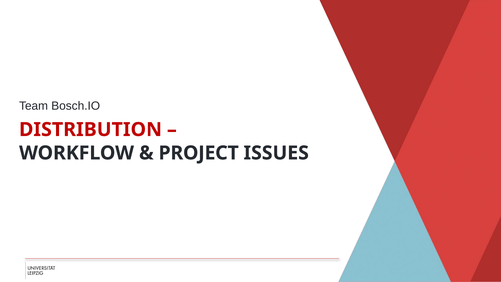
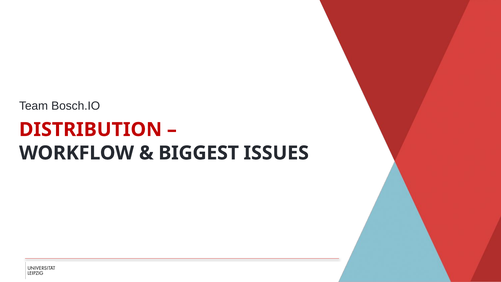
PROJECT: PROJECT -> BIGGEST
